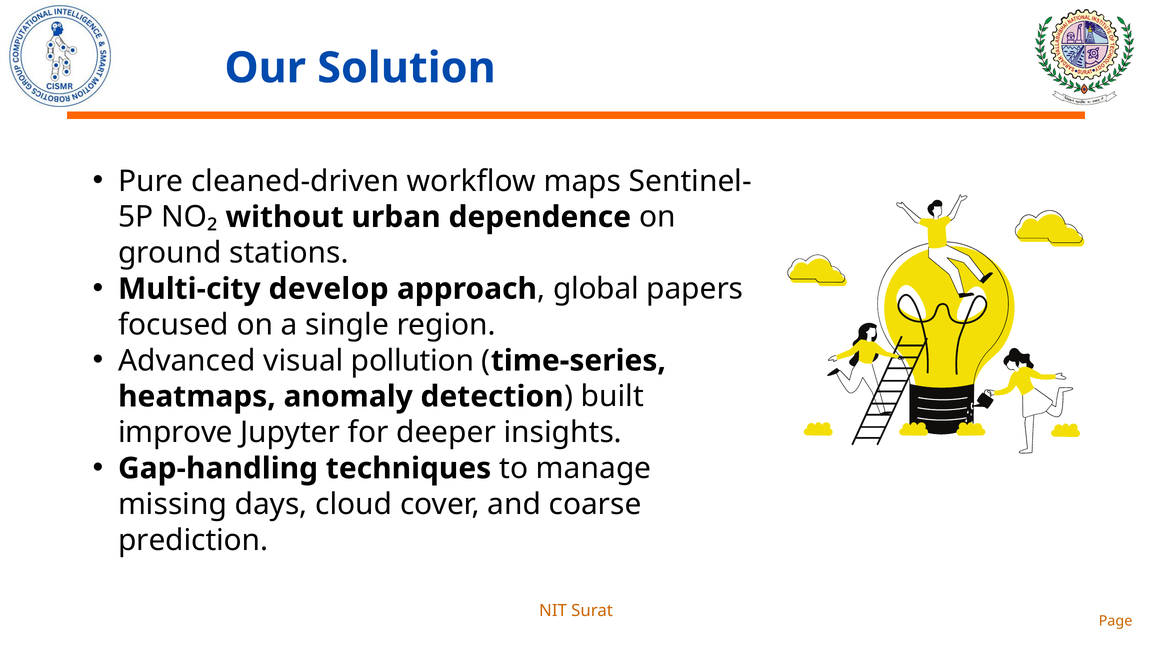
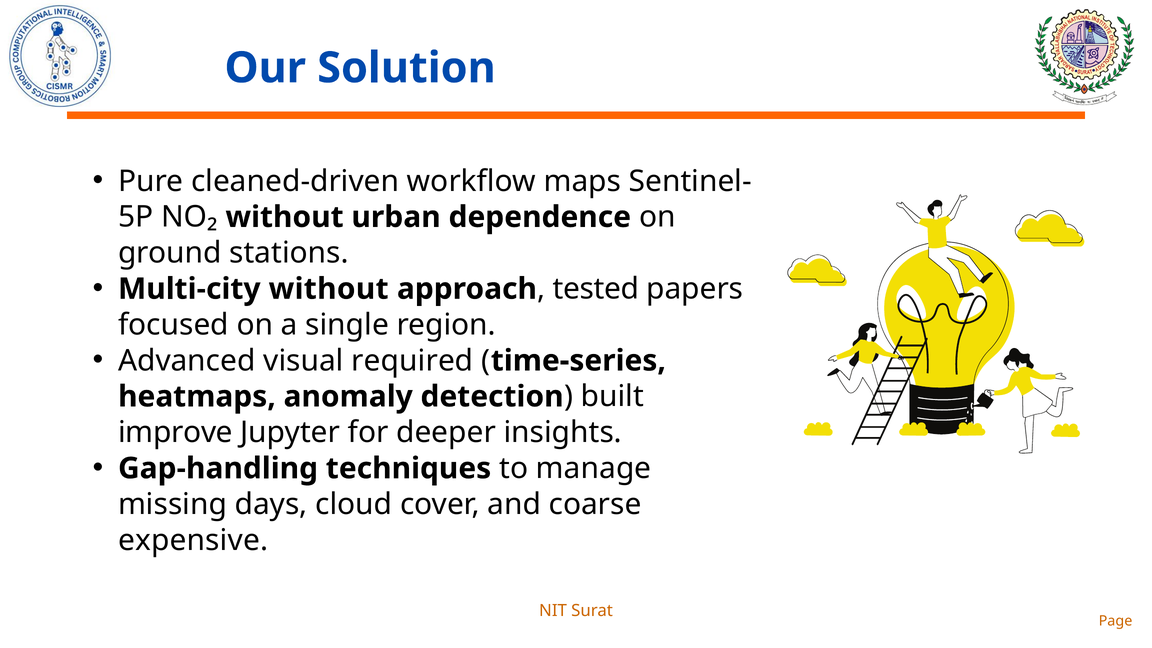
Multi-city develop: develop -> without
global: global -> tested
pollution: pollution -> required
prediction: prediction -> expensive
